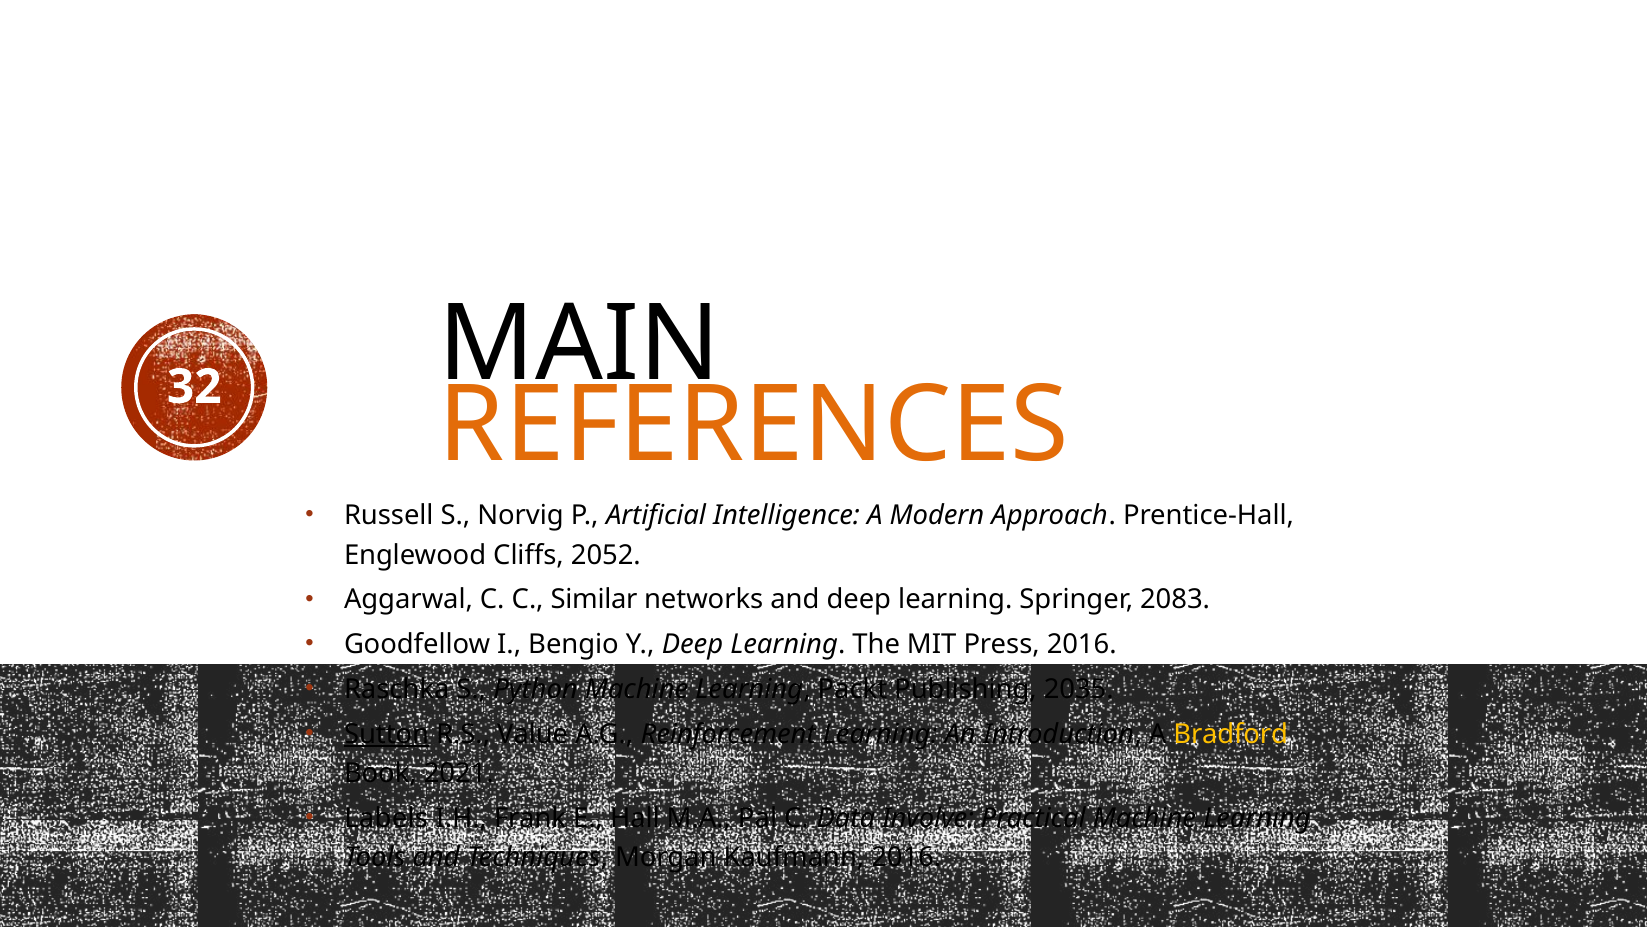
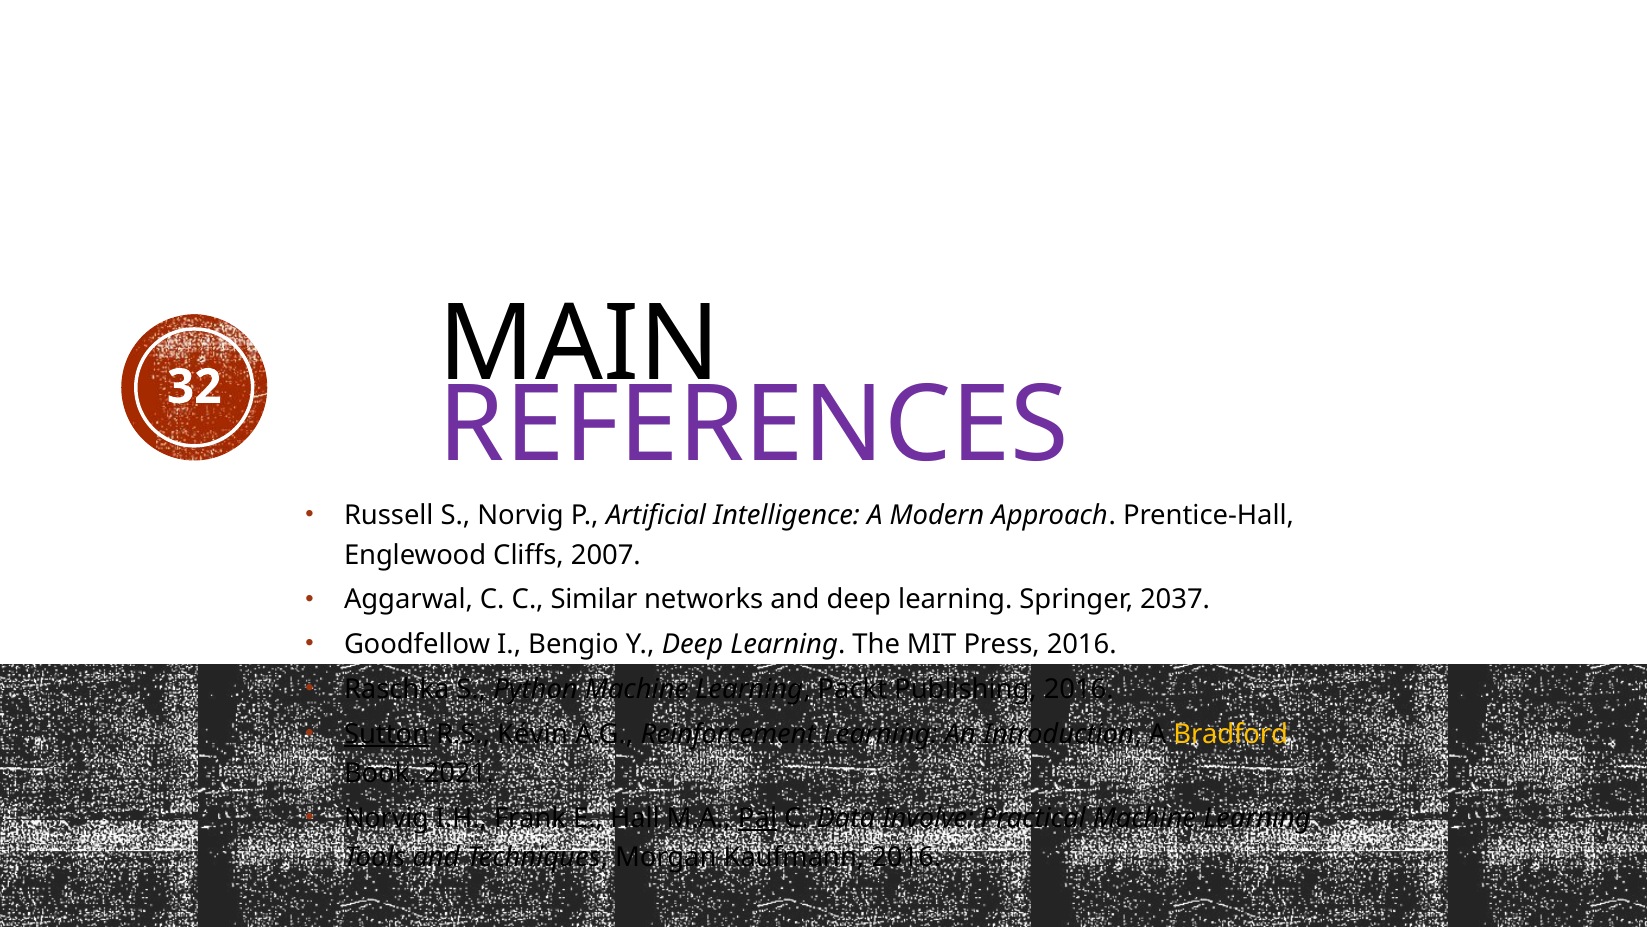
REFERENCES colour: orange -> purple
2052: 2052 -> 2007
2083: 2083 -> 2037
Publishing 2035: 2035 -> 2016
Value: Value -> Kévin
Labels at (386, 818): Labels -> Norvig
Pal underline: none -> present
